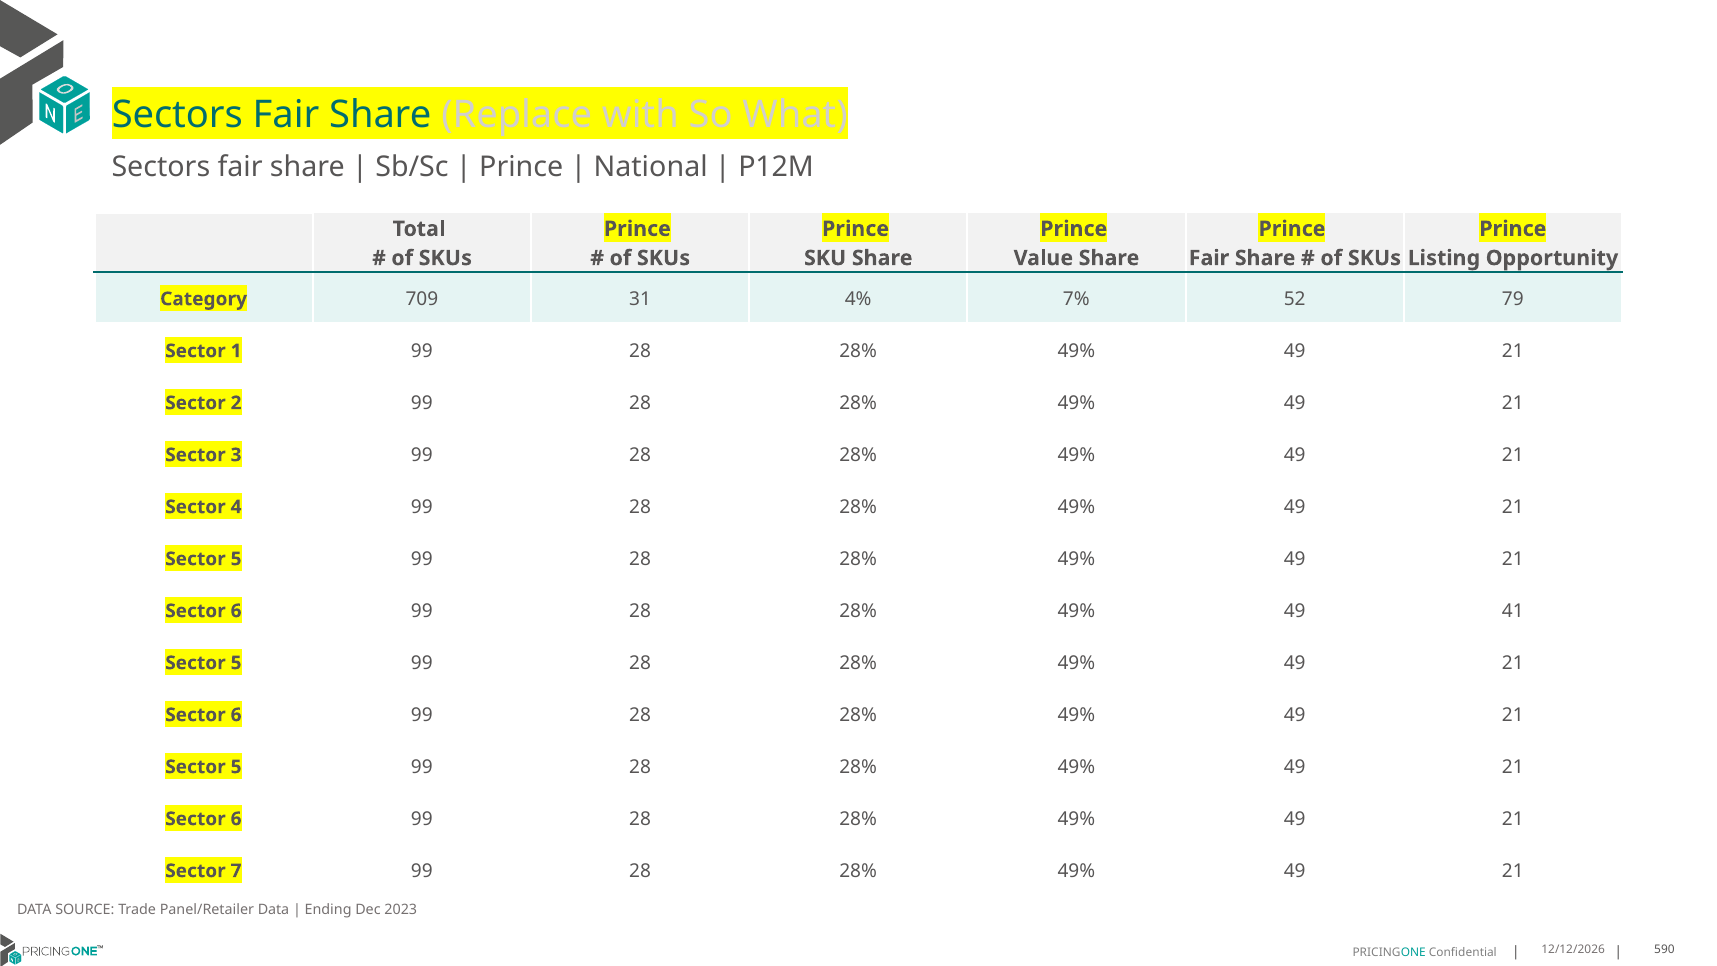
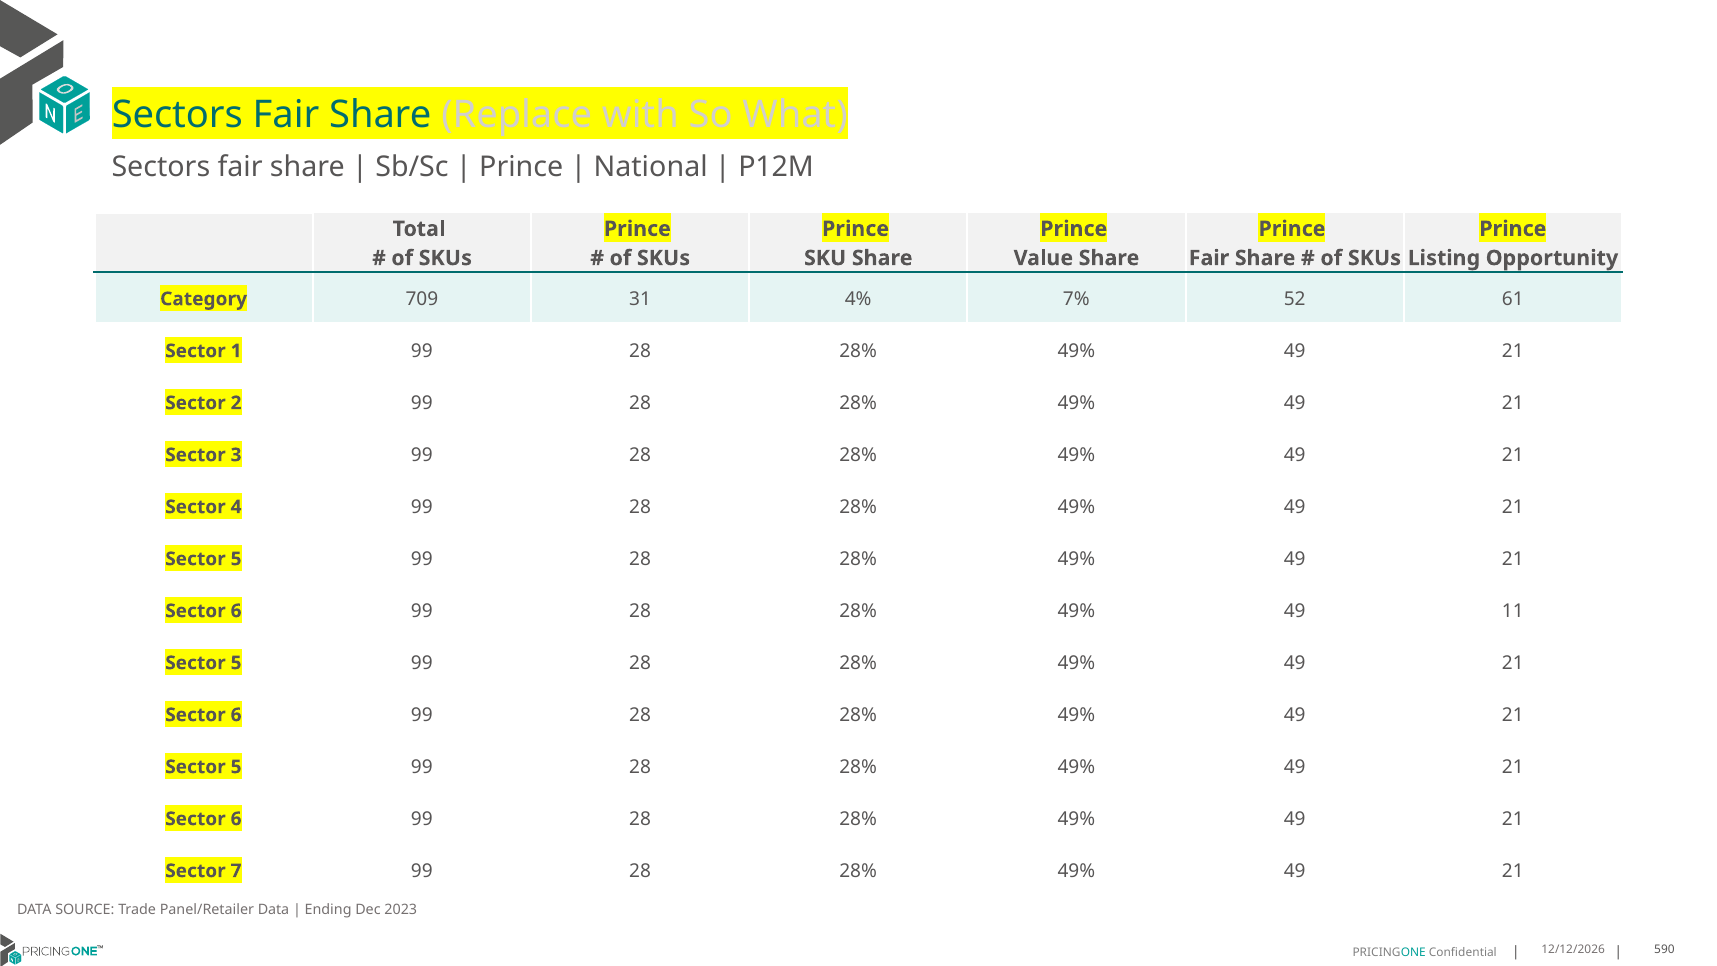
79: 79 -> 61
41: 41 -> 11
